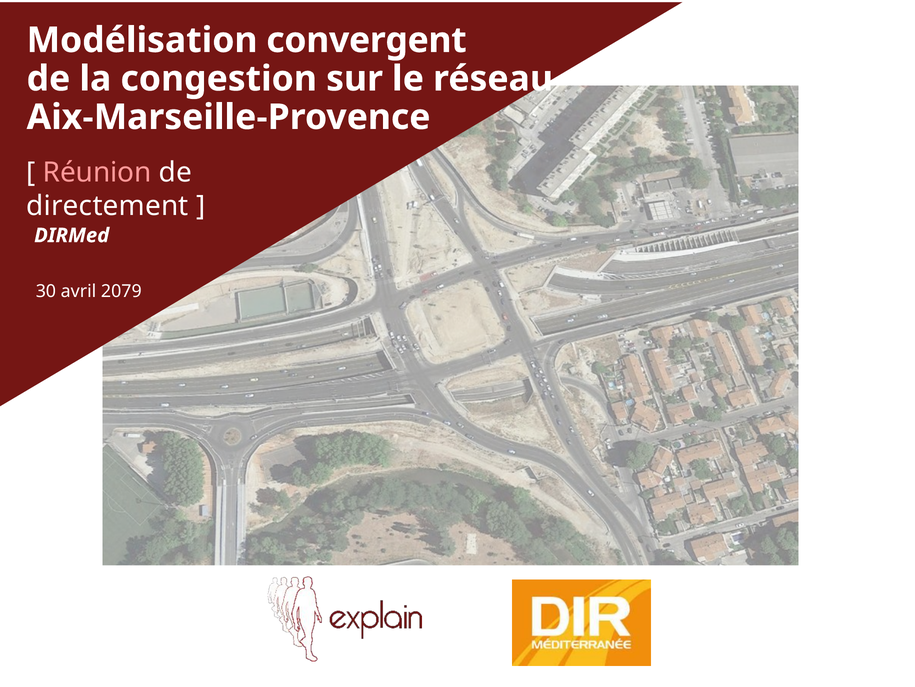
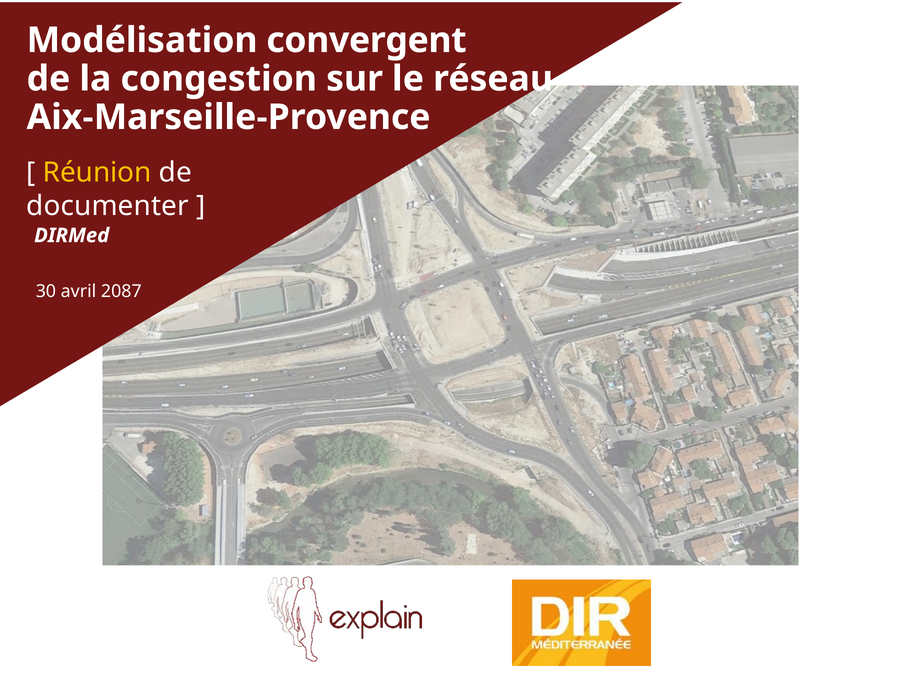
Réunion at (97, 172) colour: pink -> yellow
directement: directement -> documenter
2079: 2079 -> 2087
